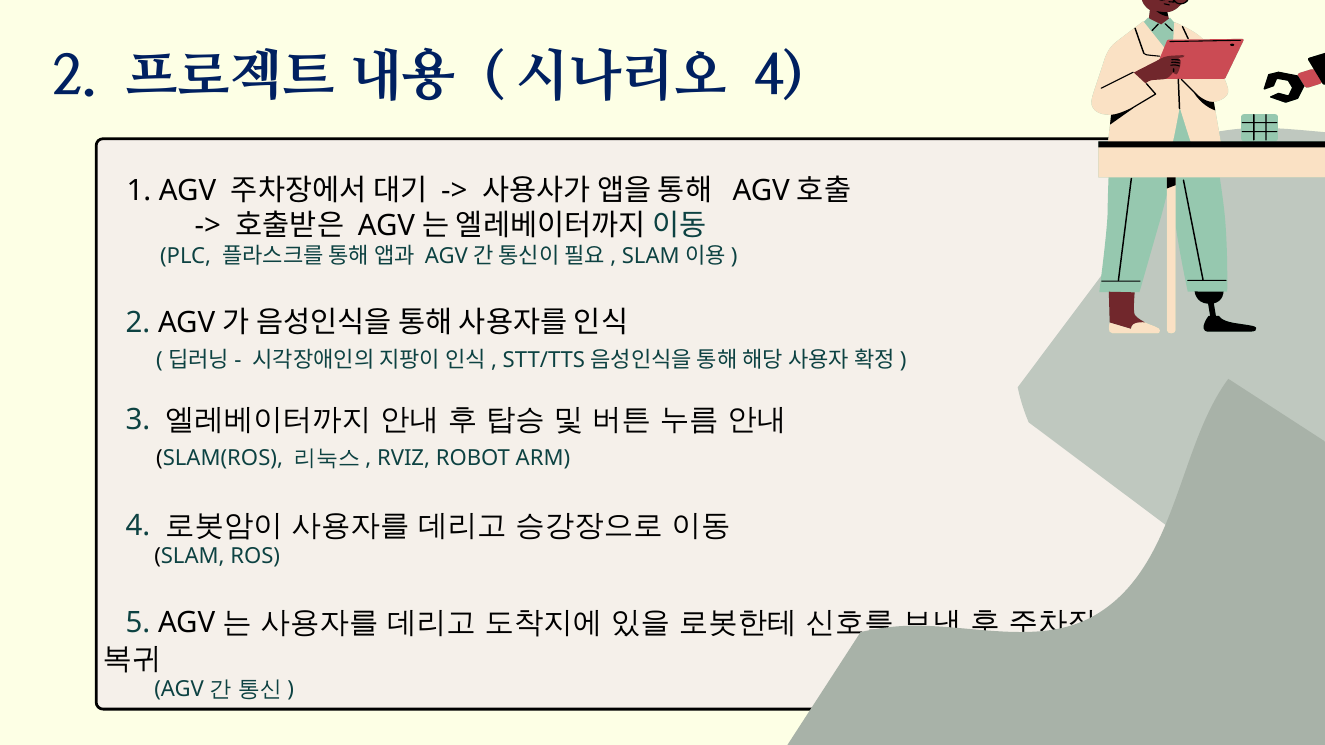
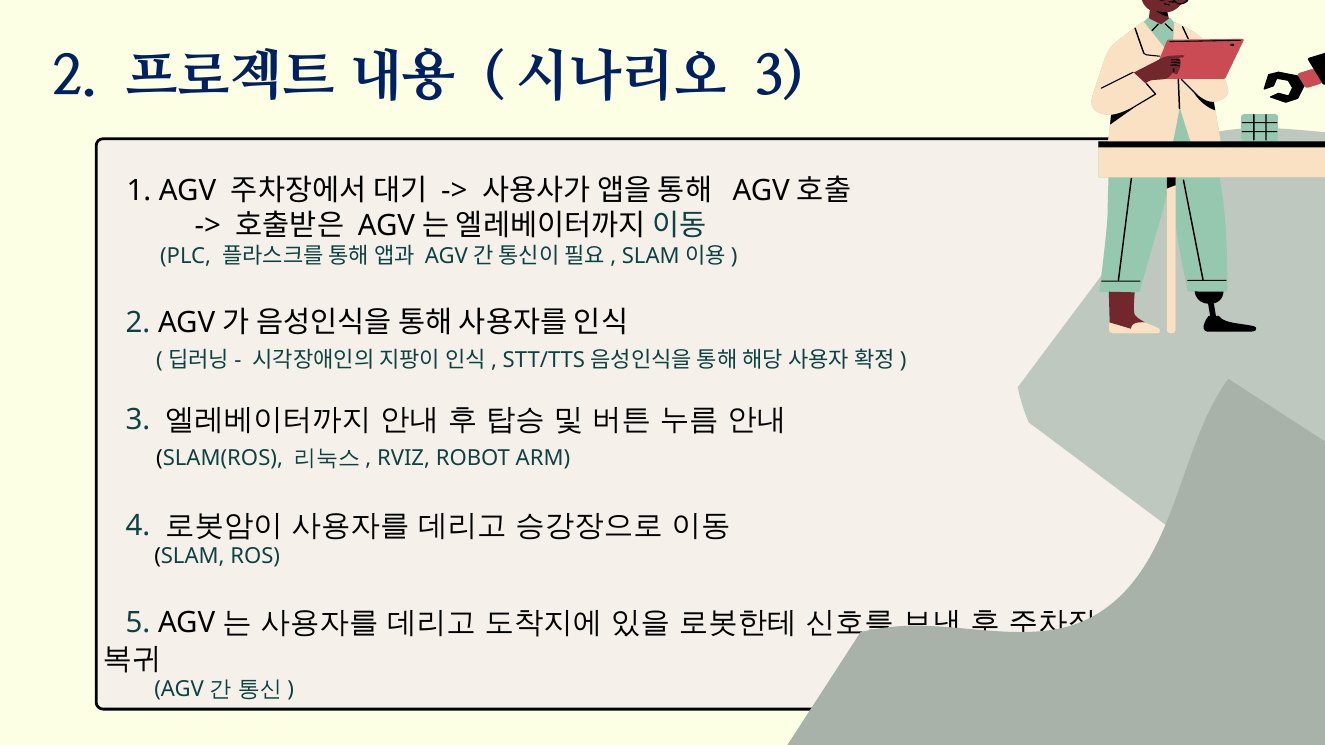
4 at (780, 76): 4 -> 3
